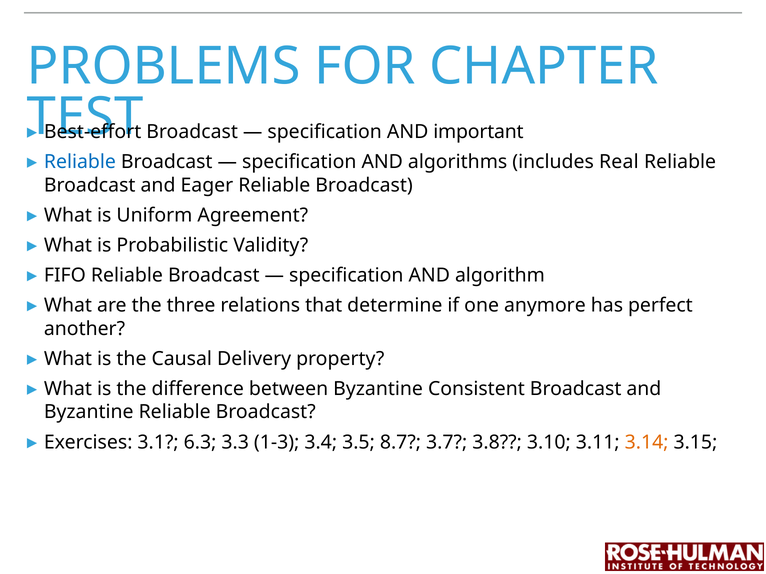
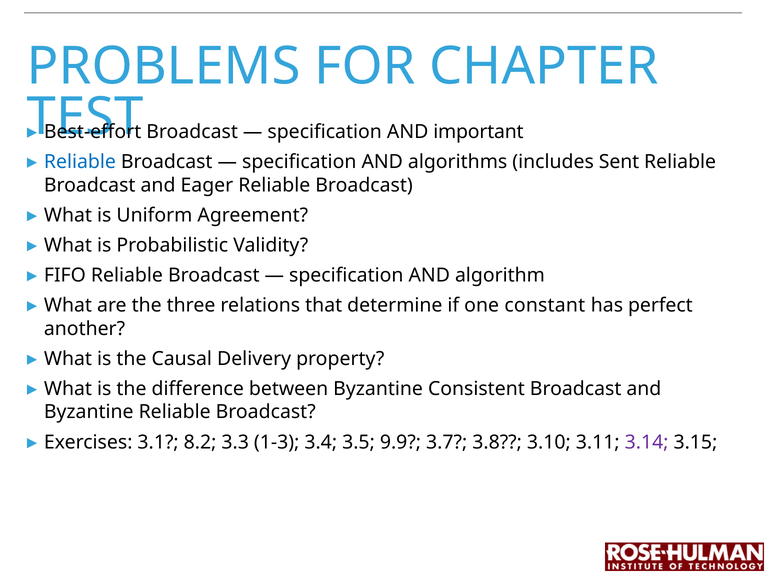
Real: Real -> Sent
anymore: anymore -> constant
6.3: 6.3 -> 8.2
8.7: 8.7 -> 9.9
3.14 colour: orange -> purple
